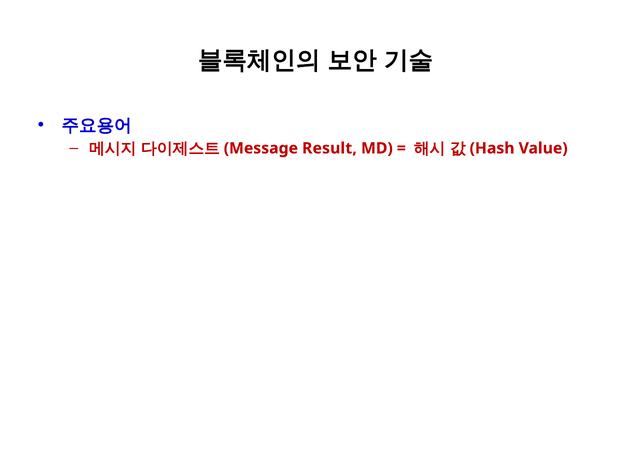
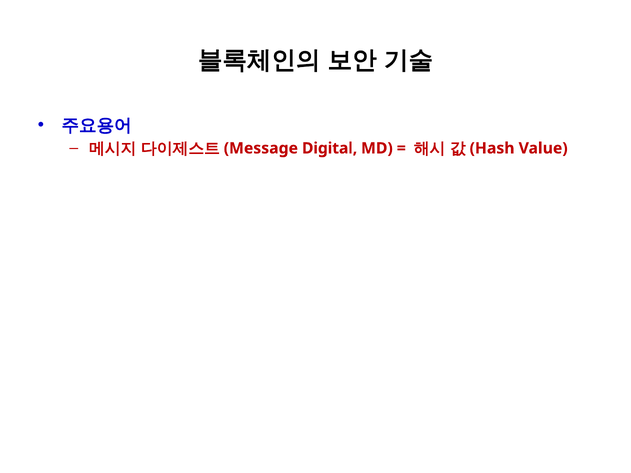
Result: Result -> Digital
